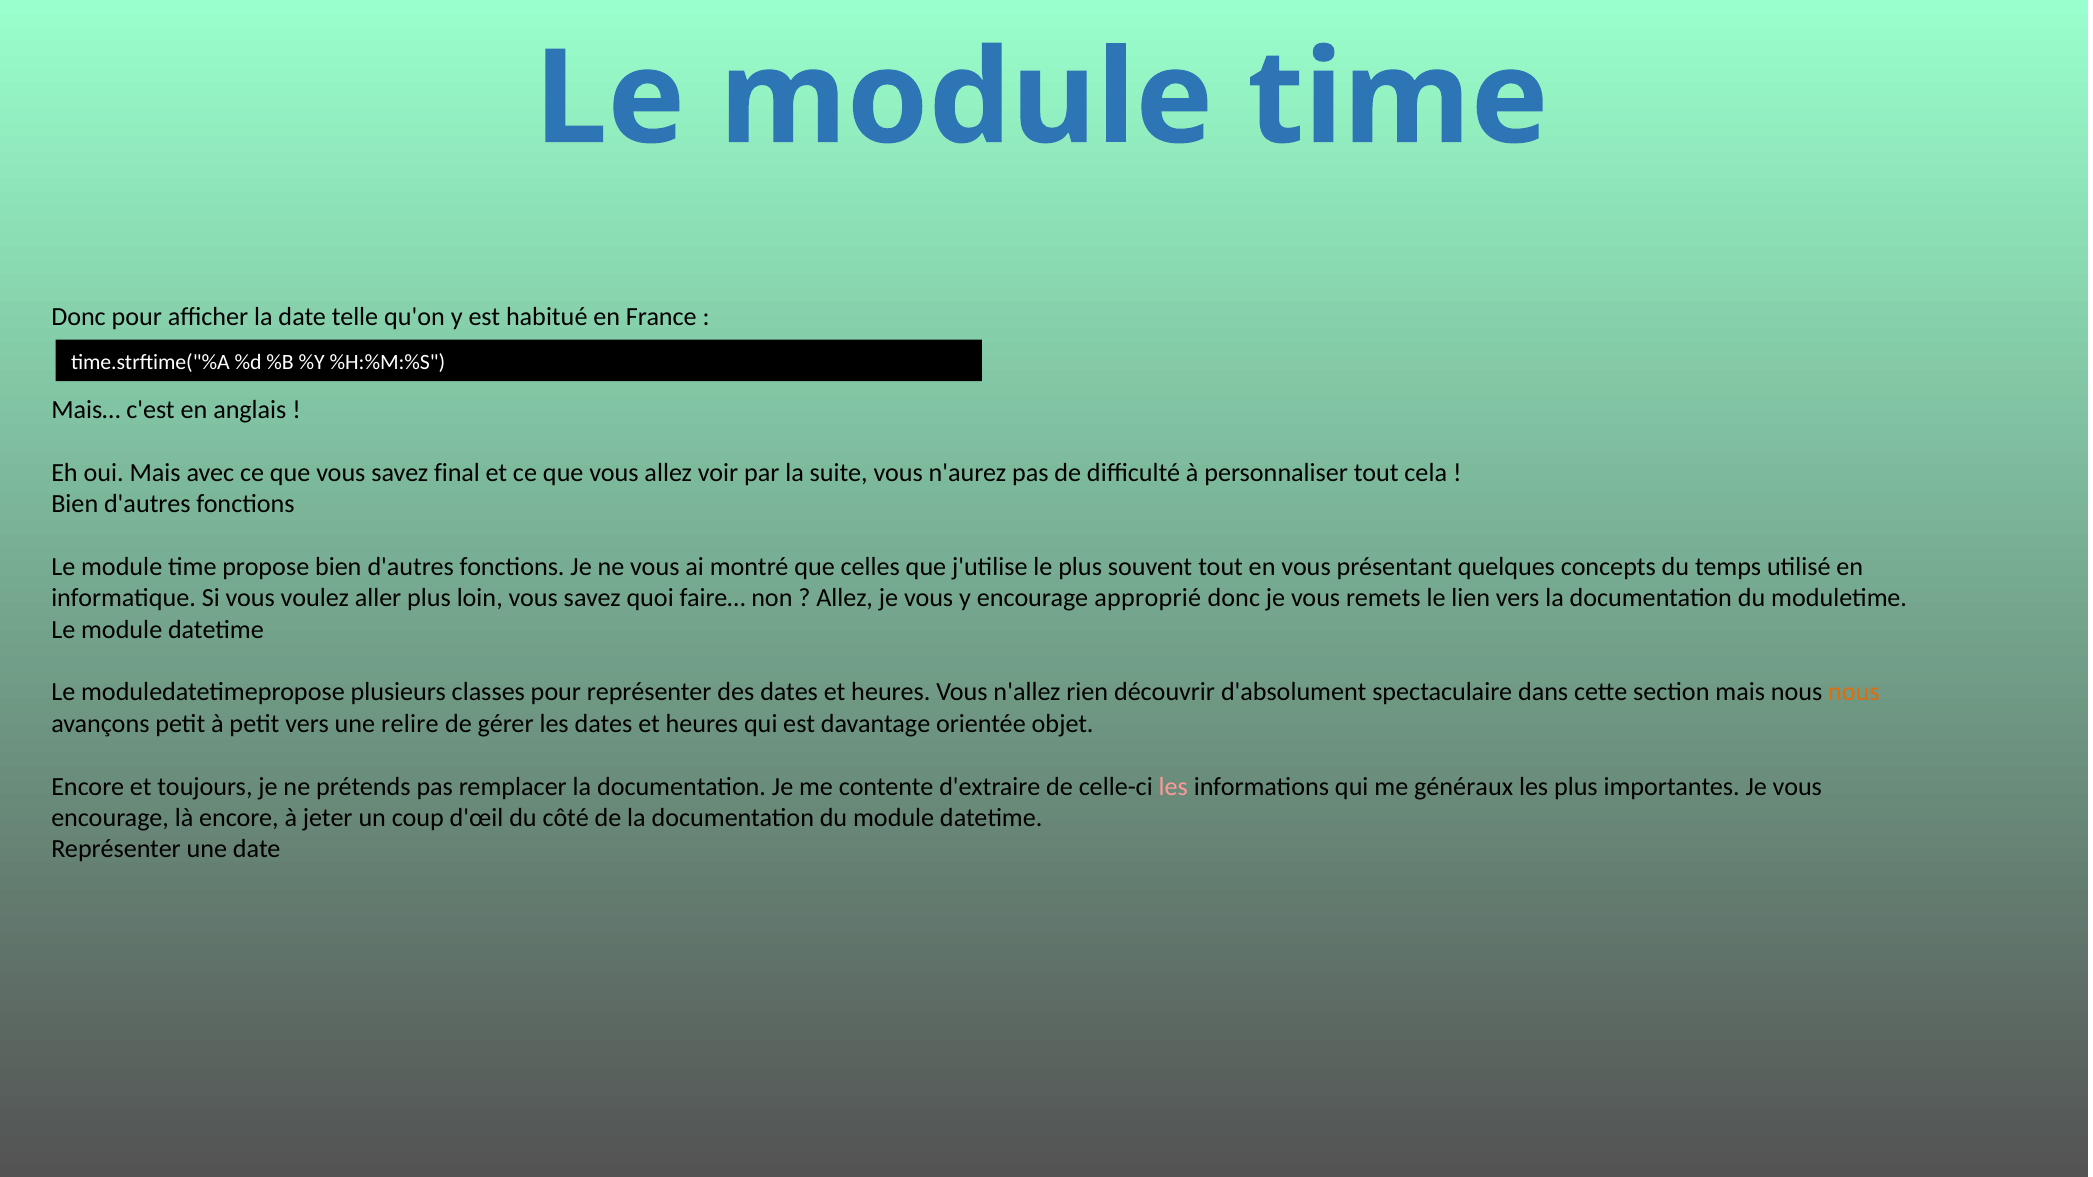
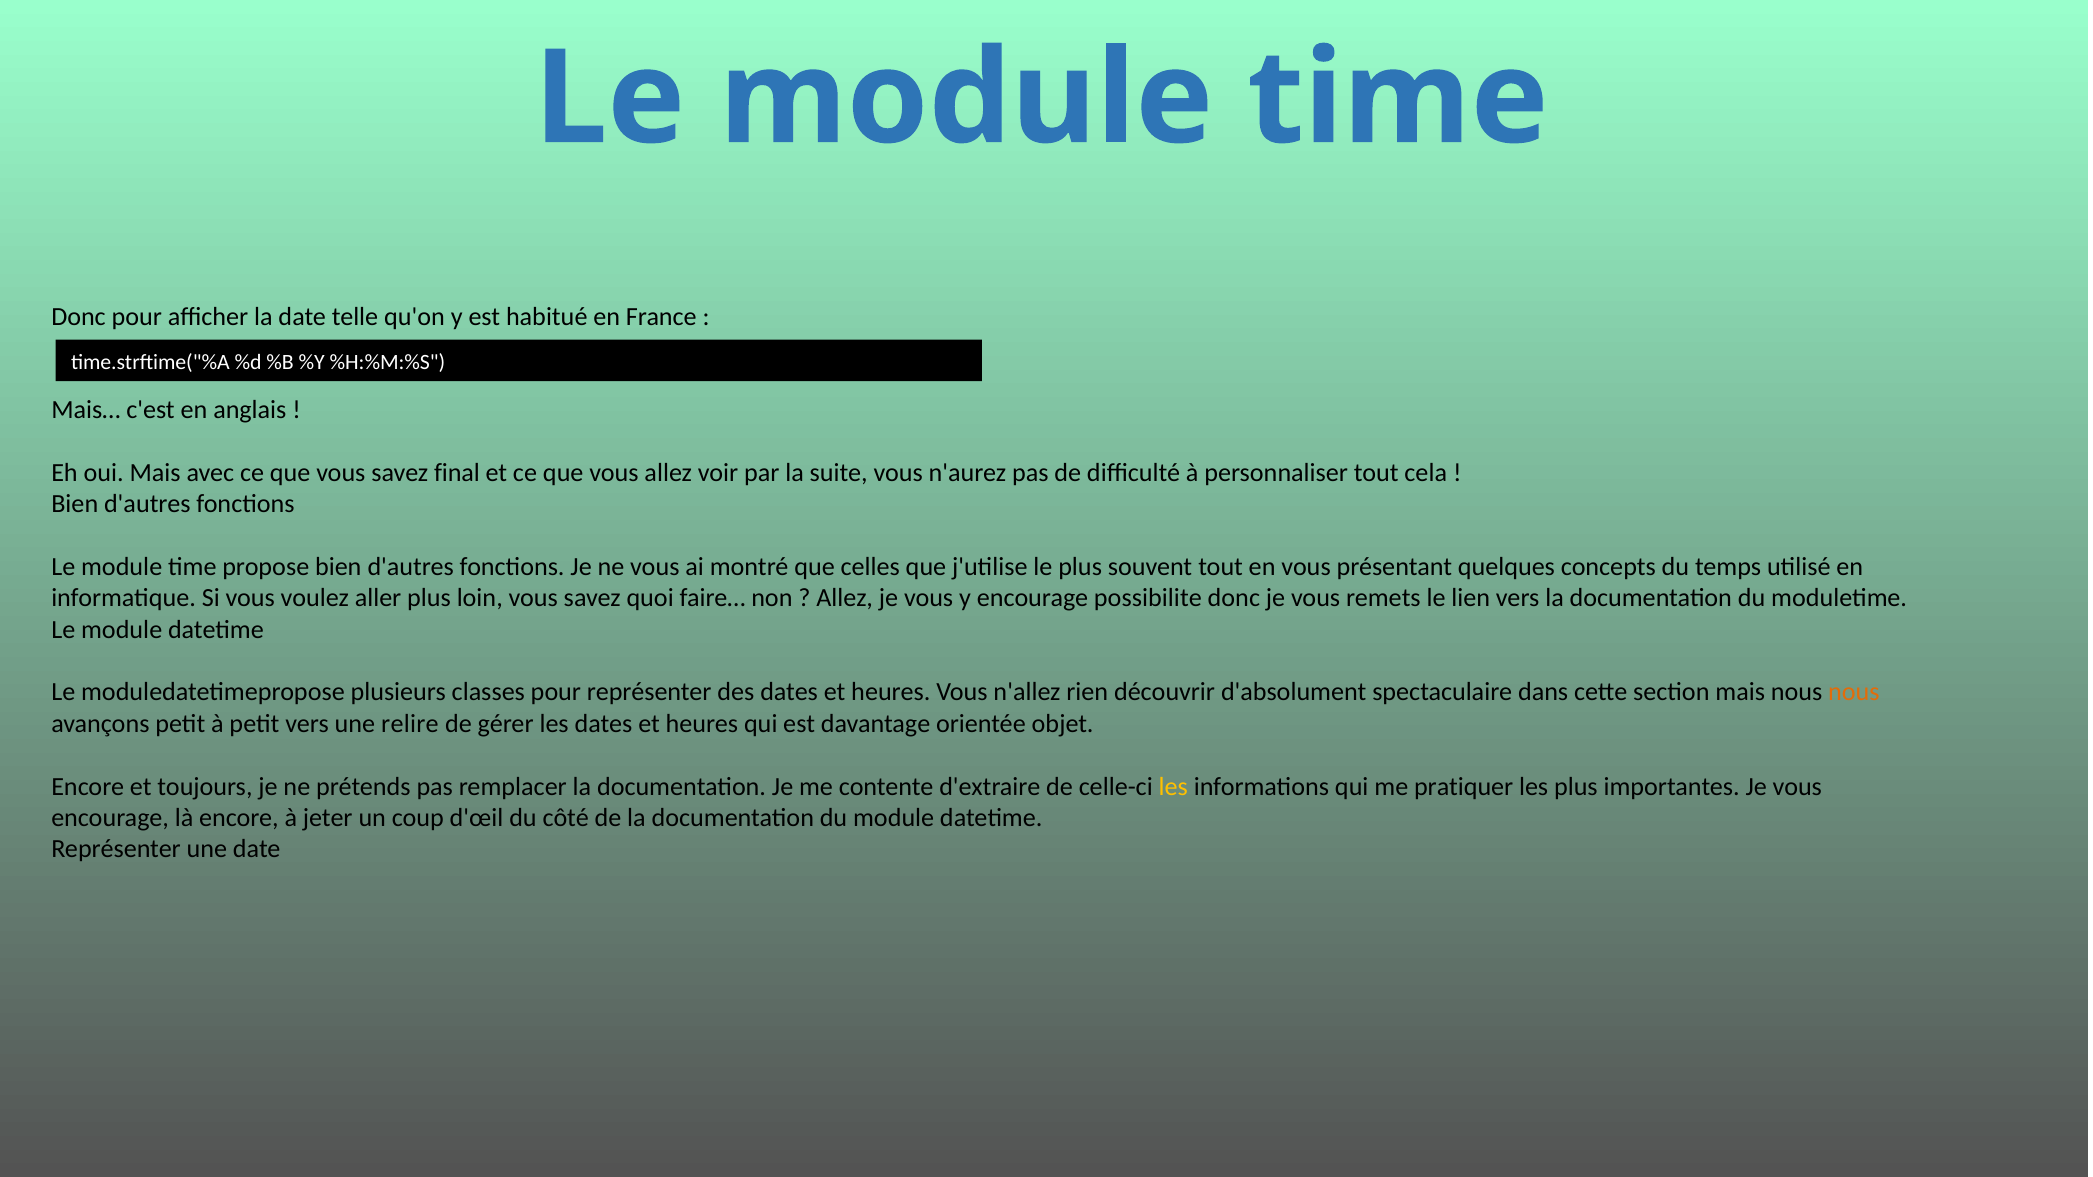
approprié: approprié -> possibilite
les at (1173, 787) colour: pink -> yellow
généraux: généraux -> pratiquer
